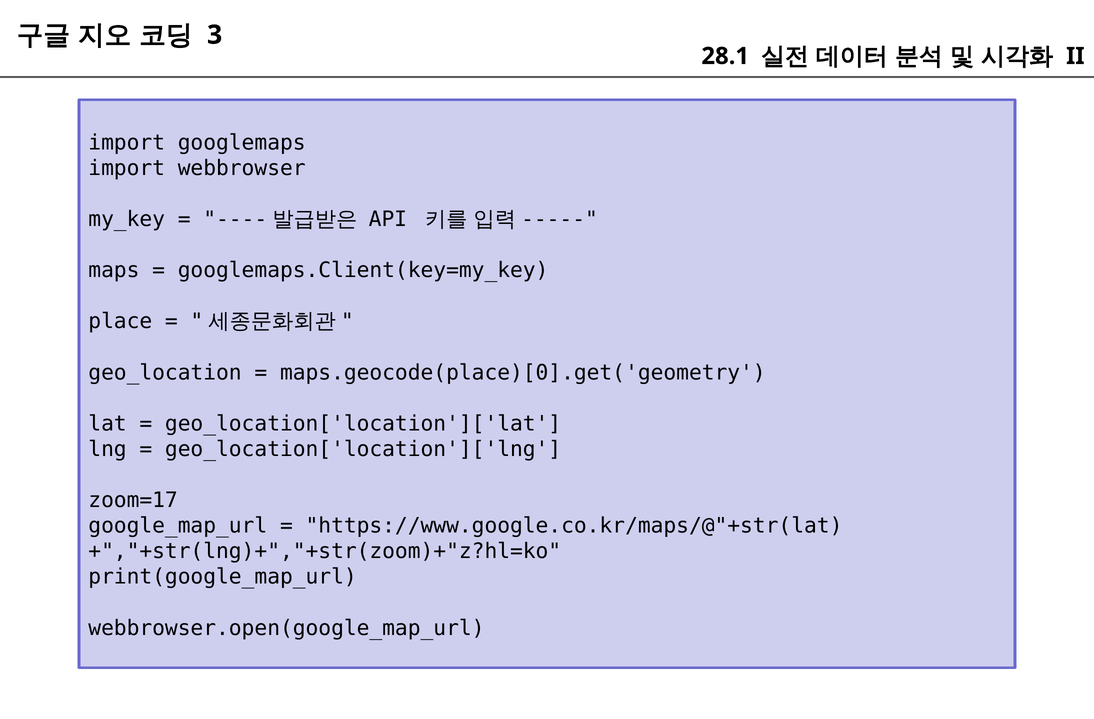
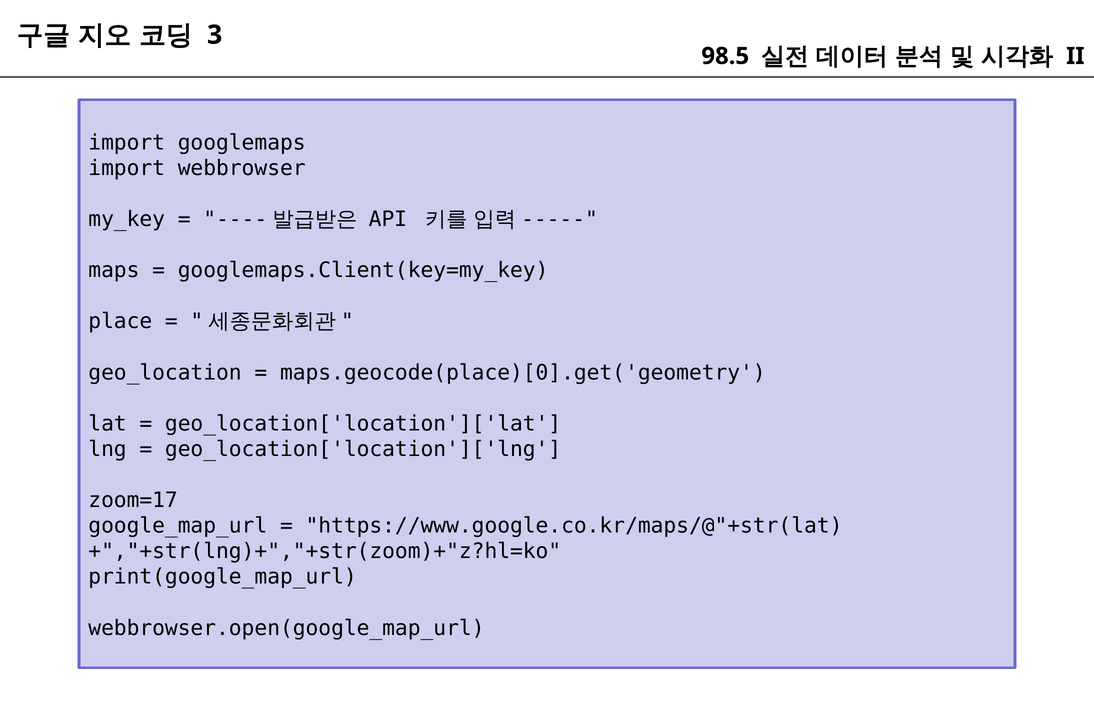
28.1: 28.1 -> 98.5
